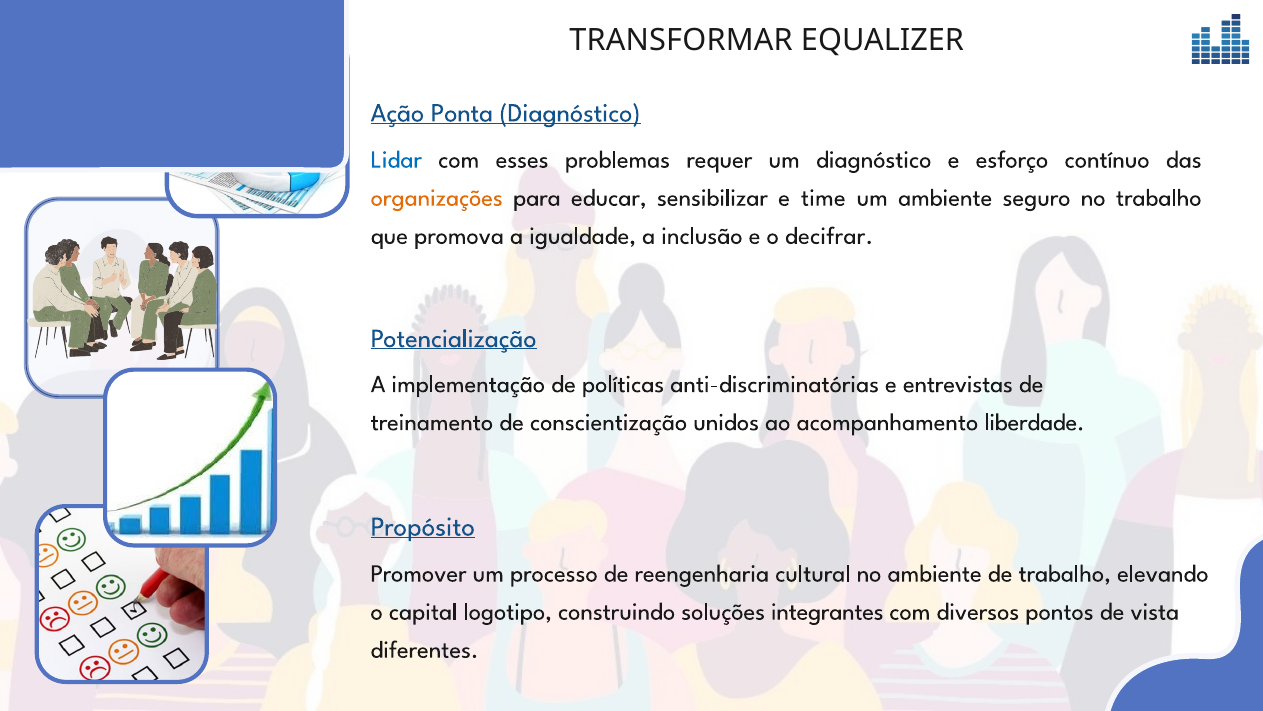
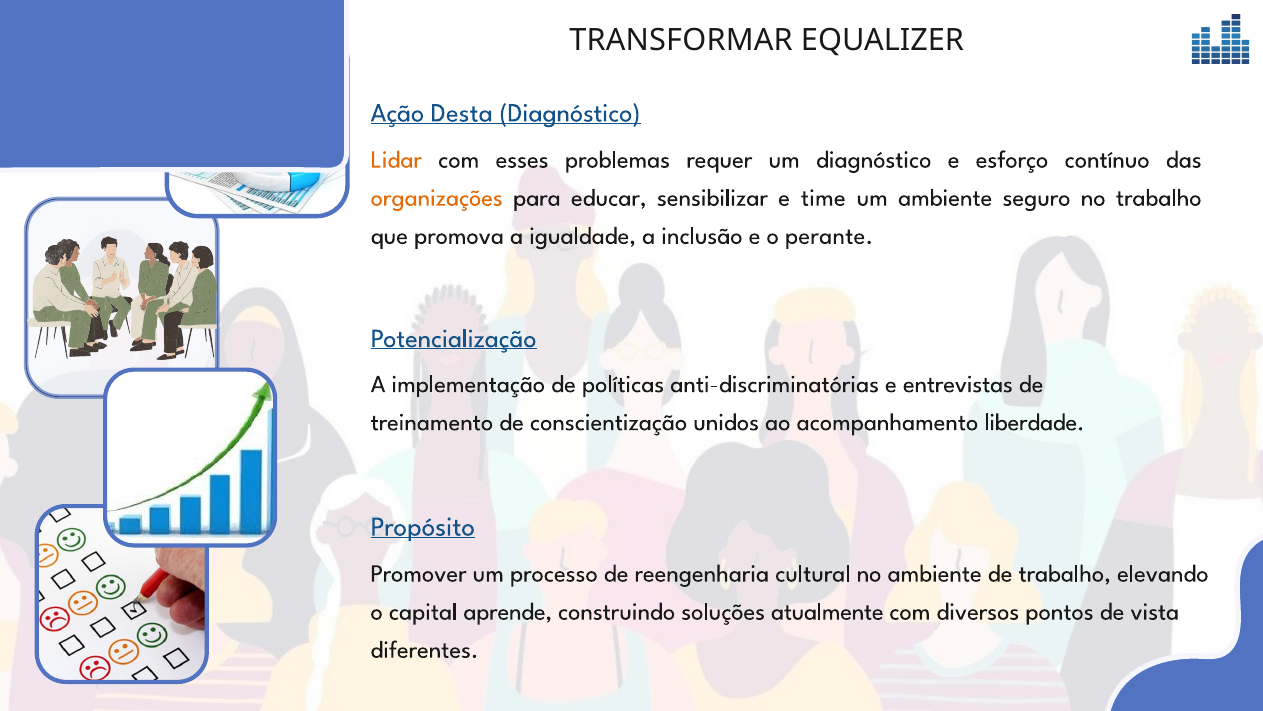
Ponta: Ponta -> Desta
Lidar colour: blue -> orange
decifrar: decifrar -> perante
logotipo: logotipo -> aprende
integrantes: integrantes -> atualmente
